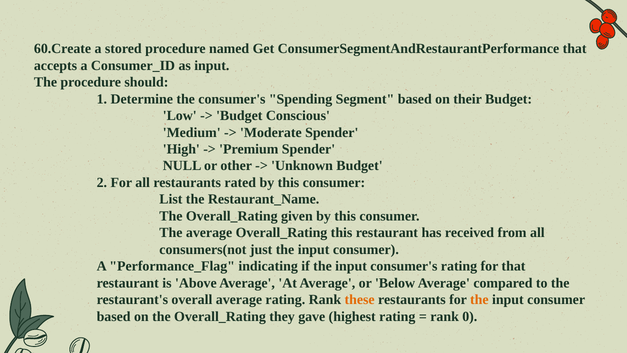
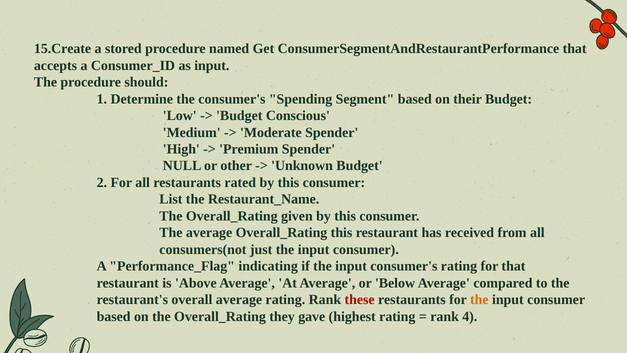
60.Create: 60.Create -> 15.Create
these colour: orange -> red
0: 0 -> 4
